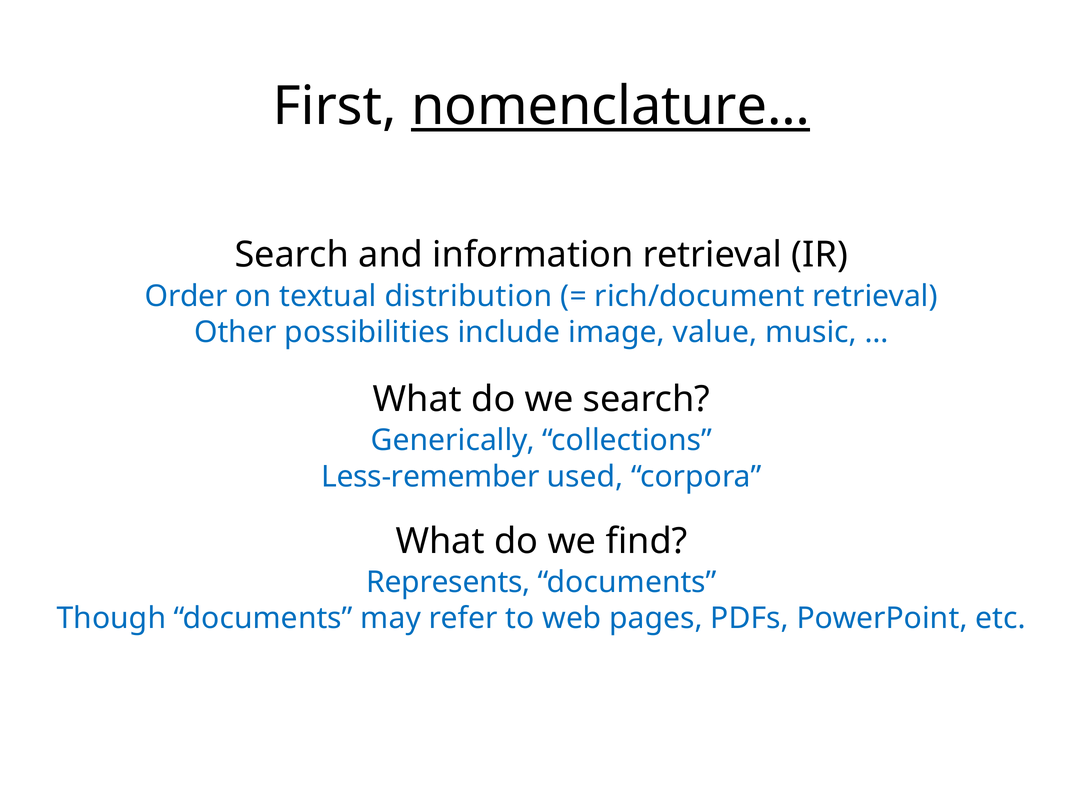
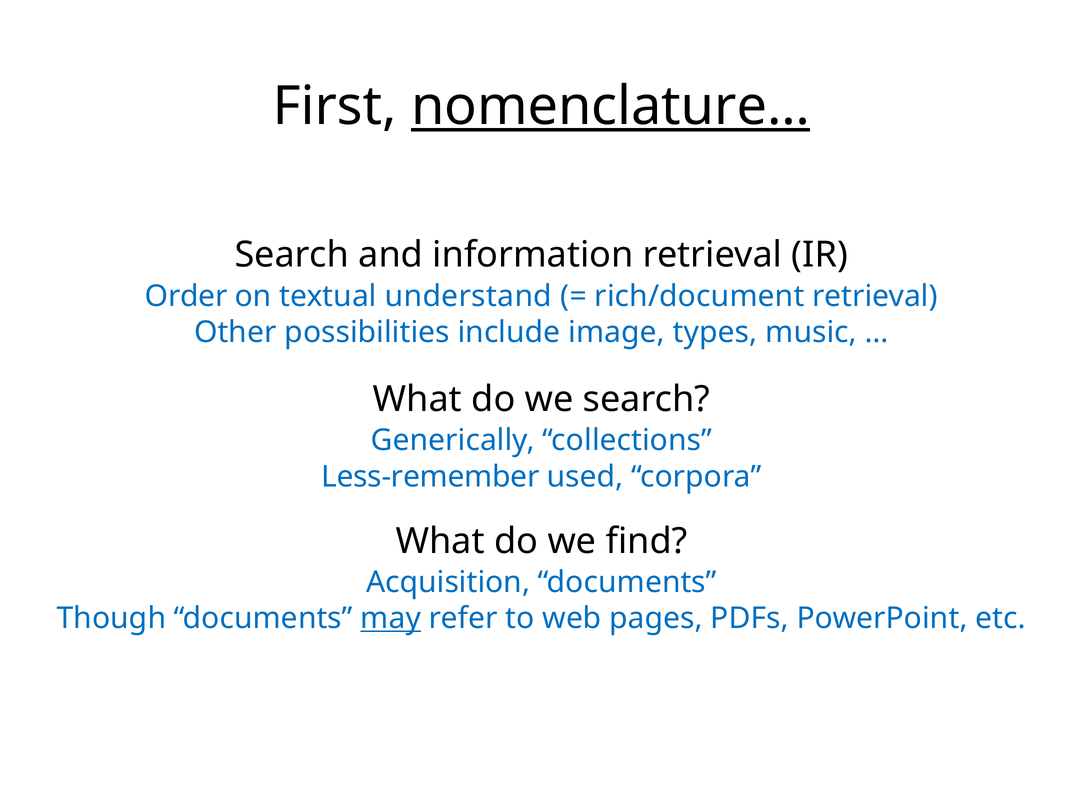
distribution: distribution -> understand
value: value -> types
Represents: Represents -> Acquisition
may underline: none -> present
